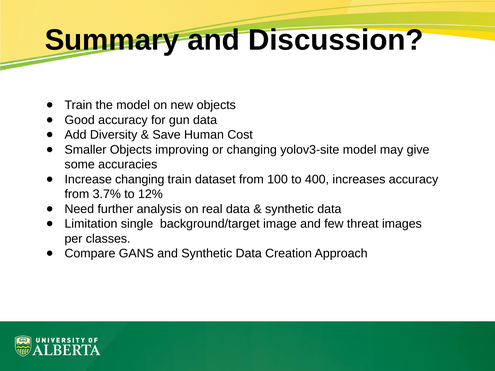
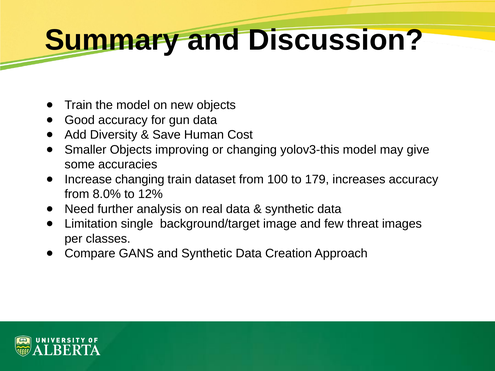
yolov3-site: yolov3-site -> yolov3-this
400: 400 -> 179
3.7%: 3.7% -> 8.0%
